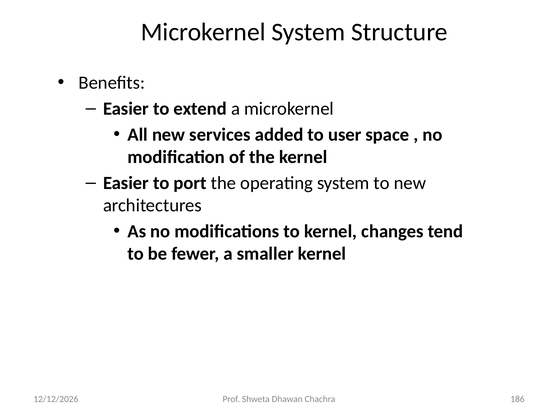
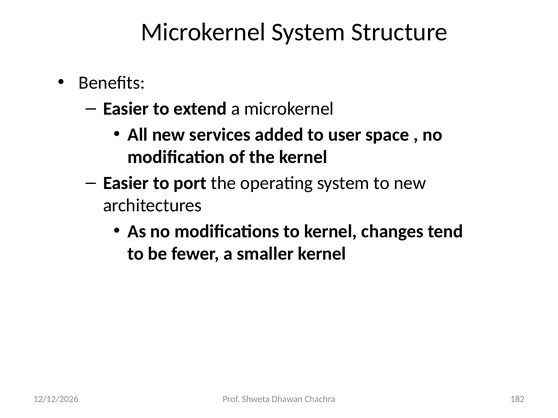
186: 186 -> 182
